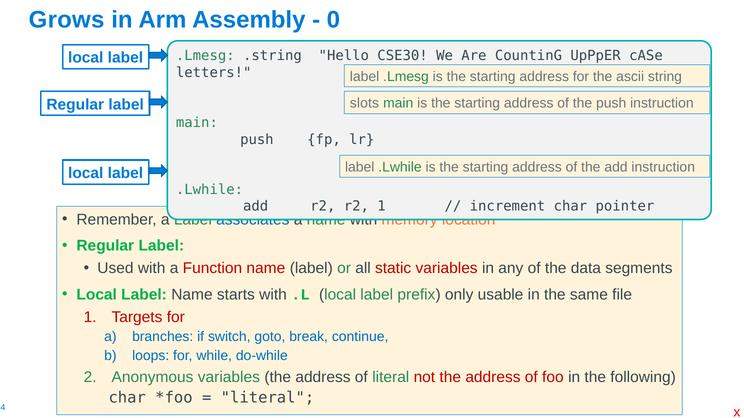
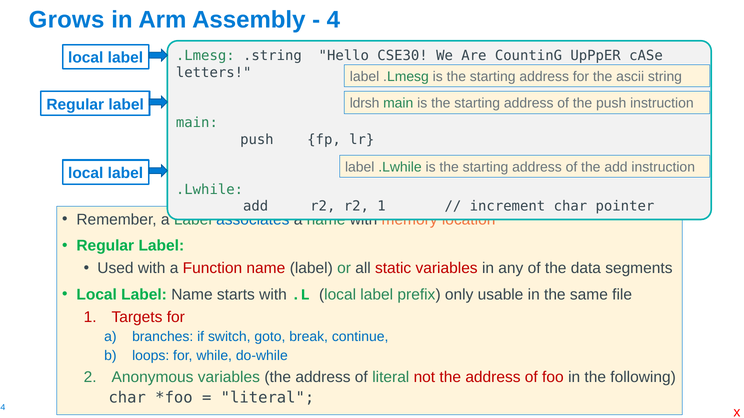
0: 0 -> 4
slots: slots -> ldrsh
